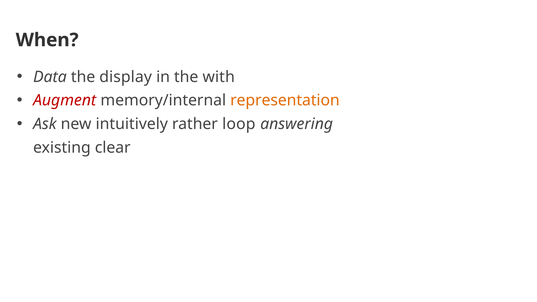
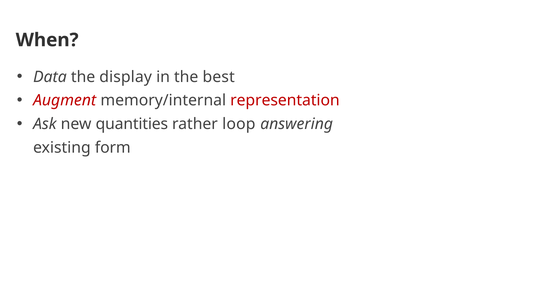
with: with -> best
representation colour: orange -> red
intuitively: intuitively -> quantities
clear: clear -> form
